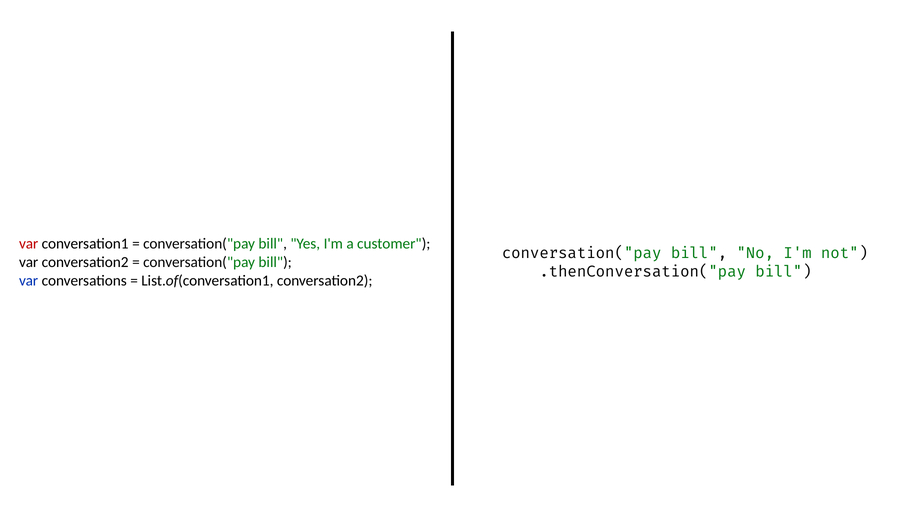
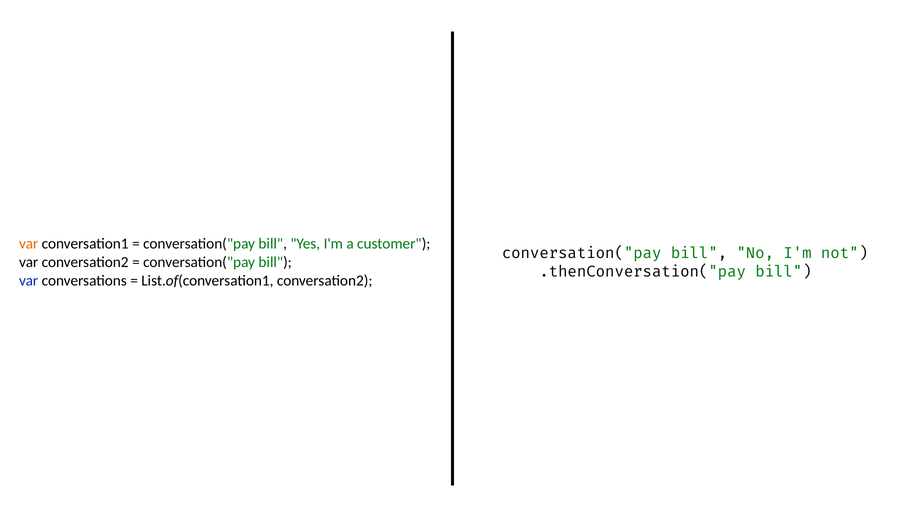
var at (29, 244) colour: red -> orange
